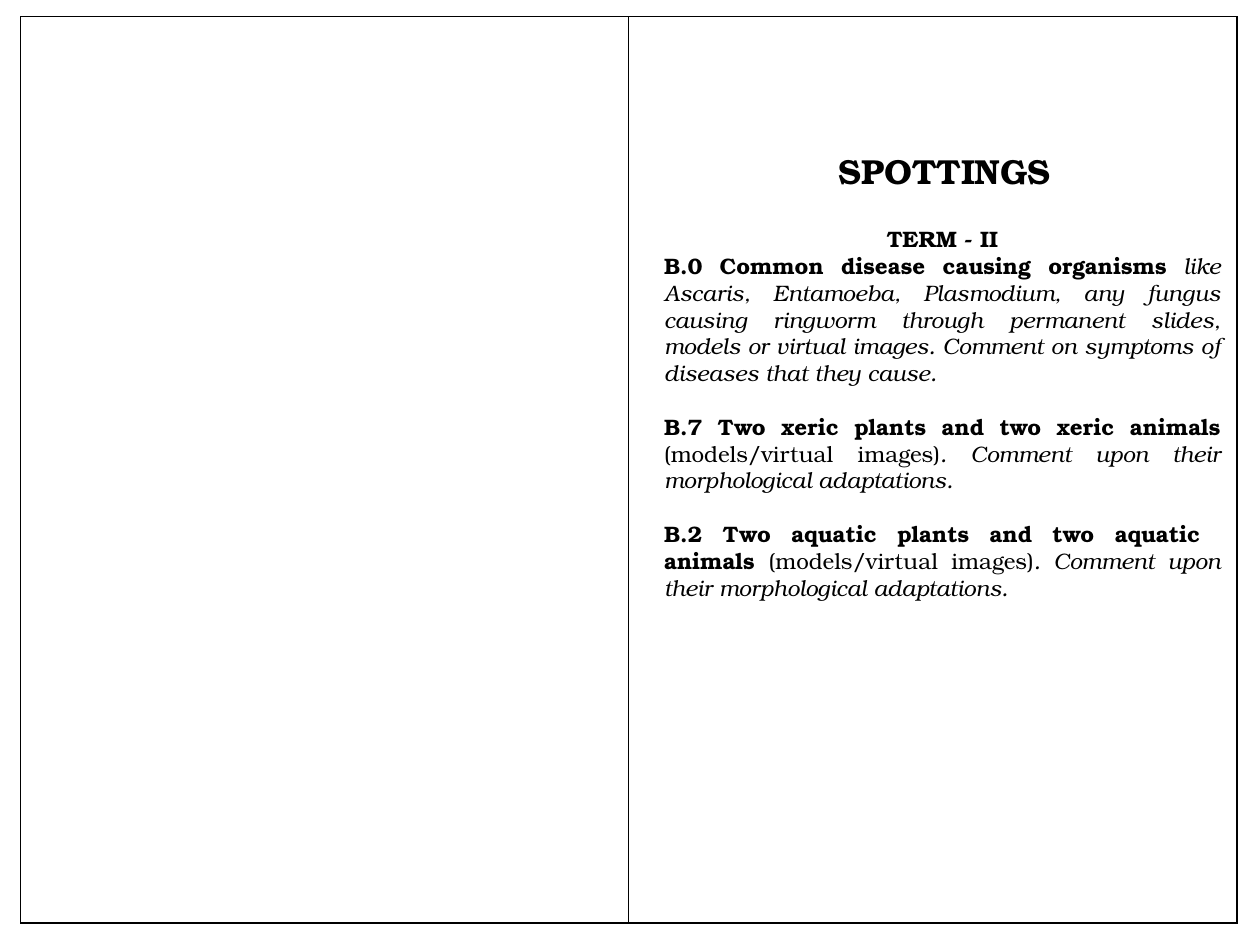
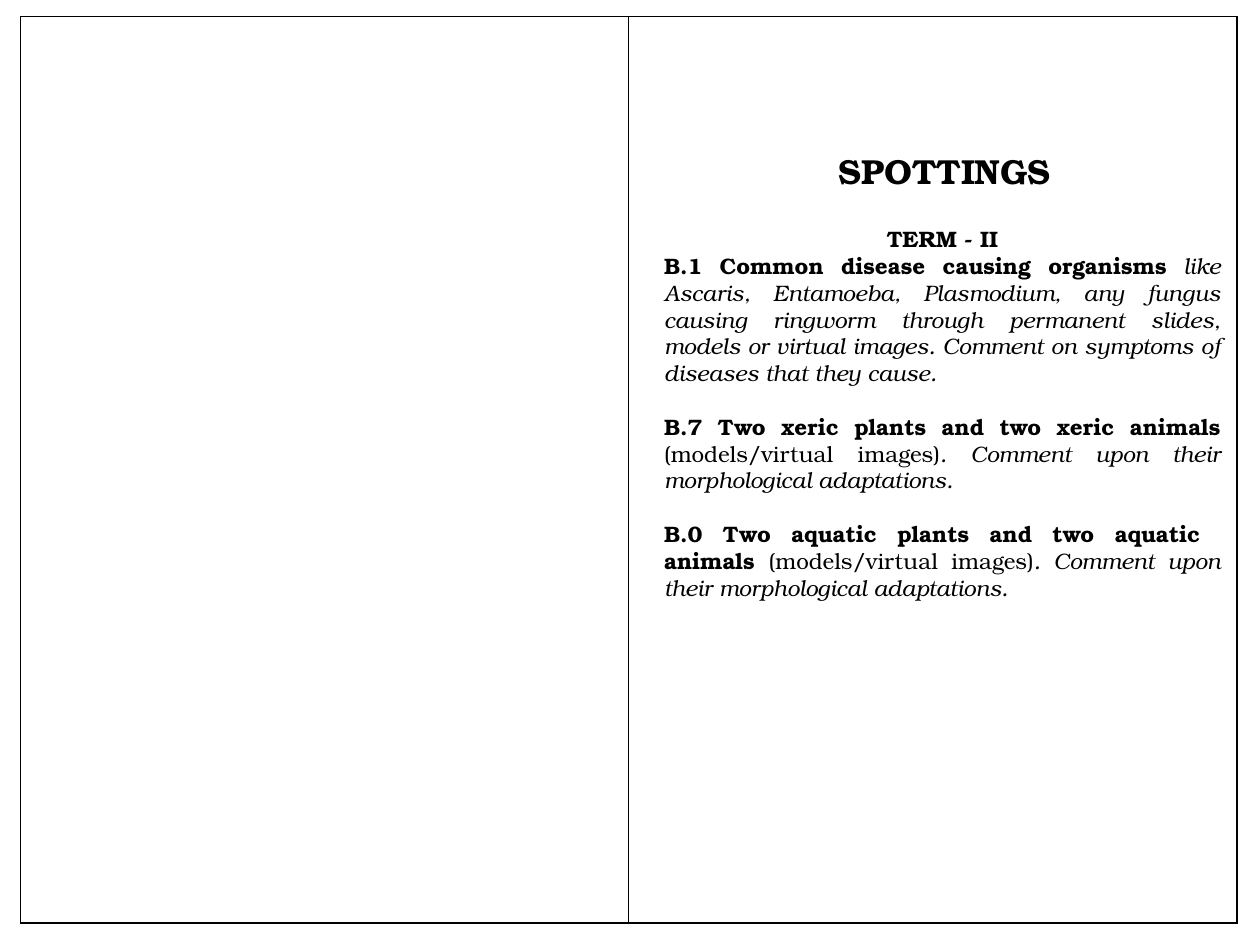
B.0: B.0 -> B.1
B.2: B.2 -> B.0
